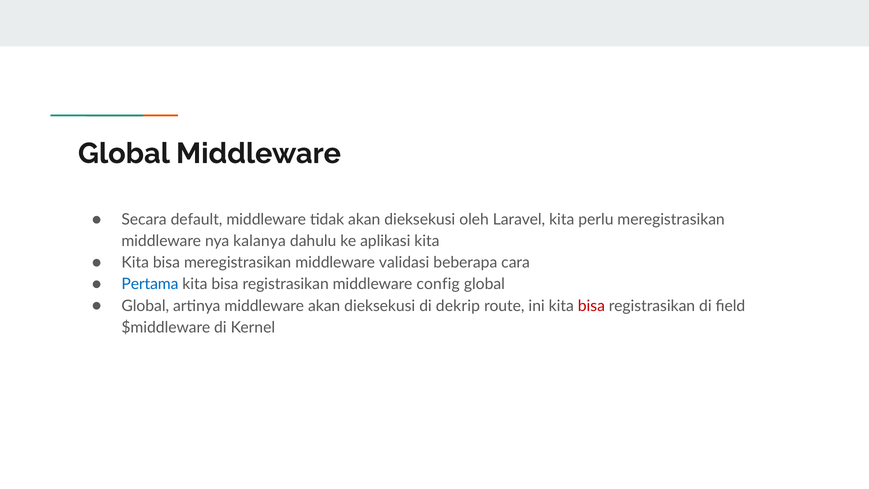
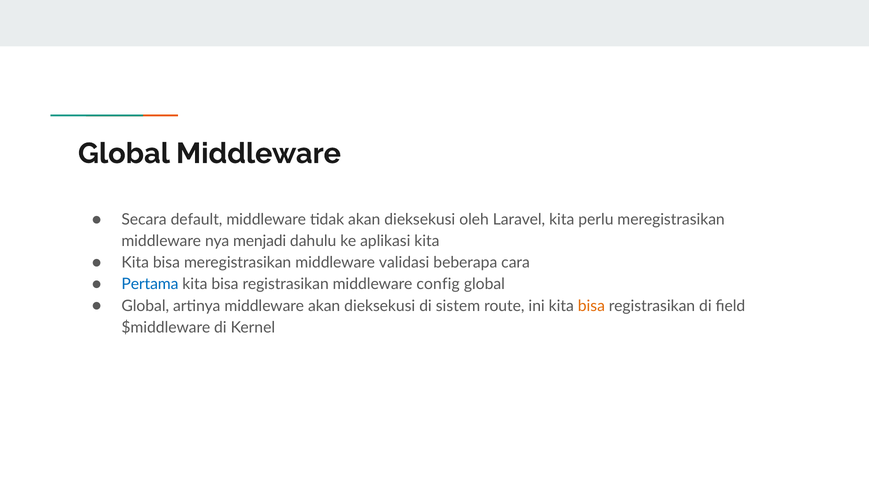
kalanya: kalanya -> menjadi
dekrip: dekrip -> sistem
bisa at (591, 306) colour: red -> orange
